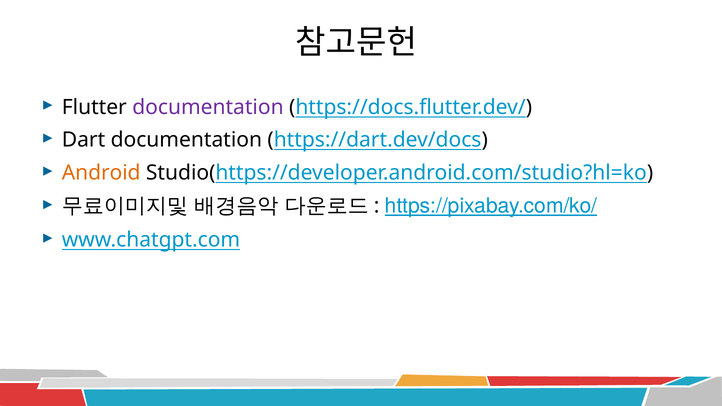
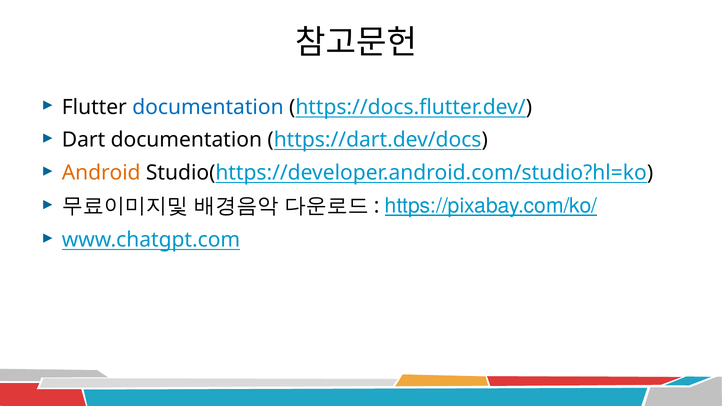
documentation at (208, 107) colour: purple -> blue
